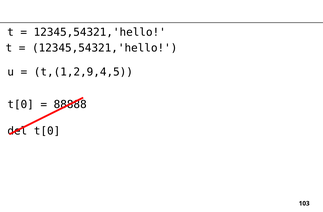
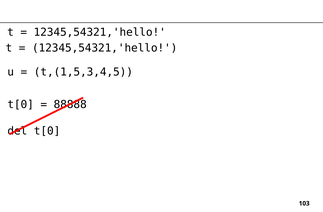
t,(1,2,9,4,5: t,(1,2,9,4,5 -> t,(1,5,3,4,5
